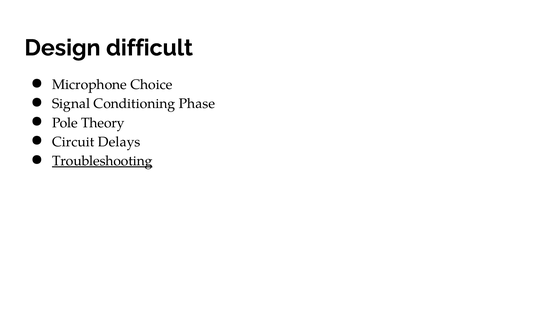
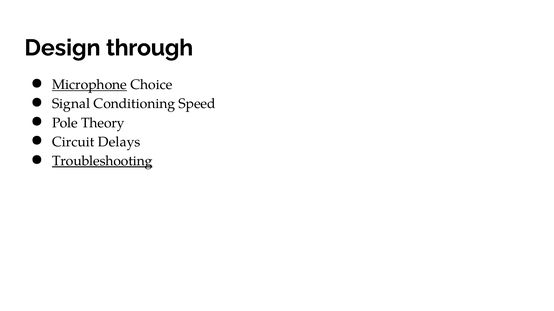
difficult: difficult -> through
Microphone underline: none -> present
Phase: Phase -> Speed
